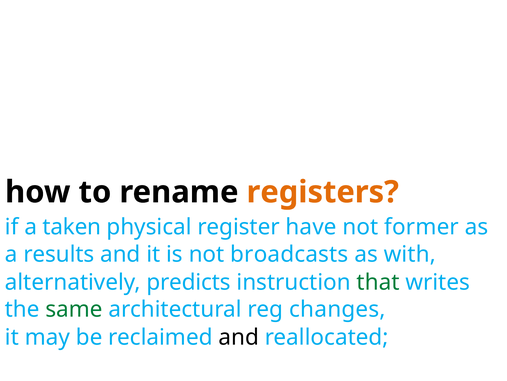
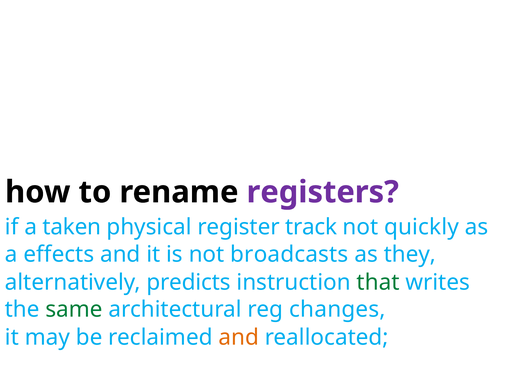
registers colour: orange -> purple
have: have -> track
former: former -> quickly
results: results -> effects
with: with -> they
and at (239, 337) colour: black -> orange
